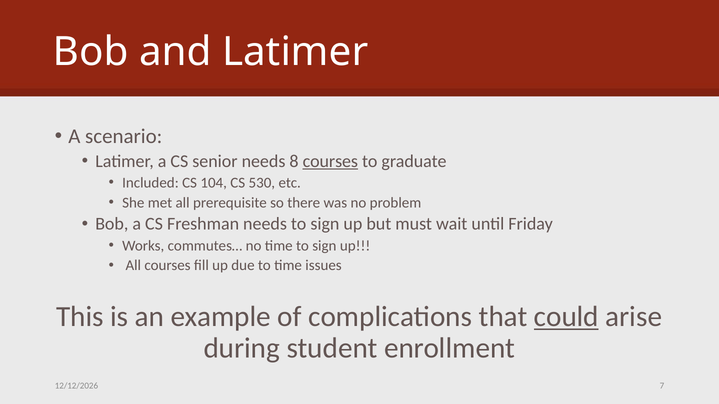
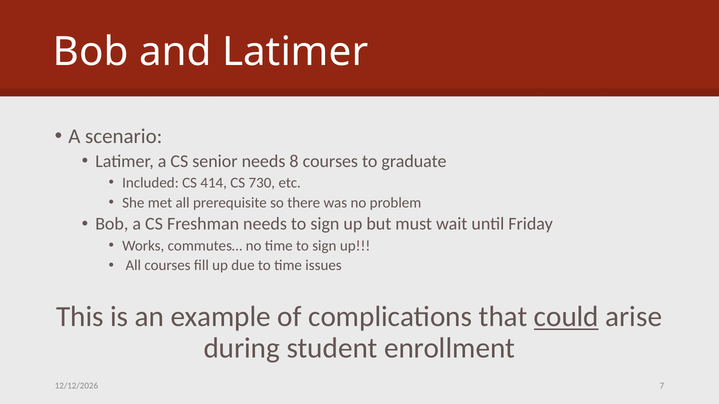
courses at (330, 161) underline: present -> none
104: 104 -> 414
530: 530 -> 730
